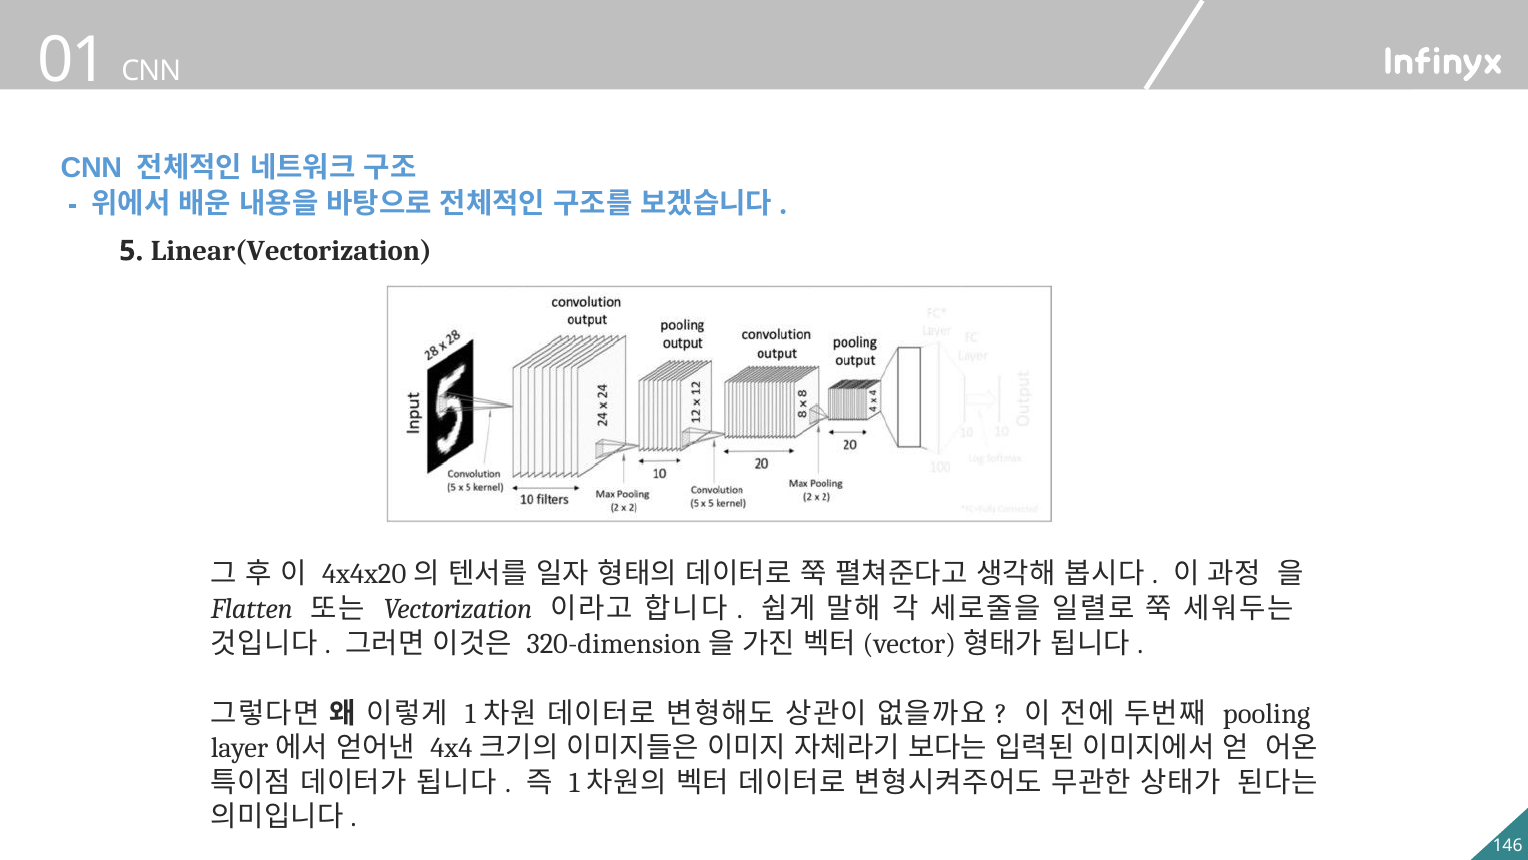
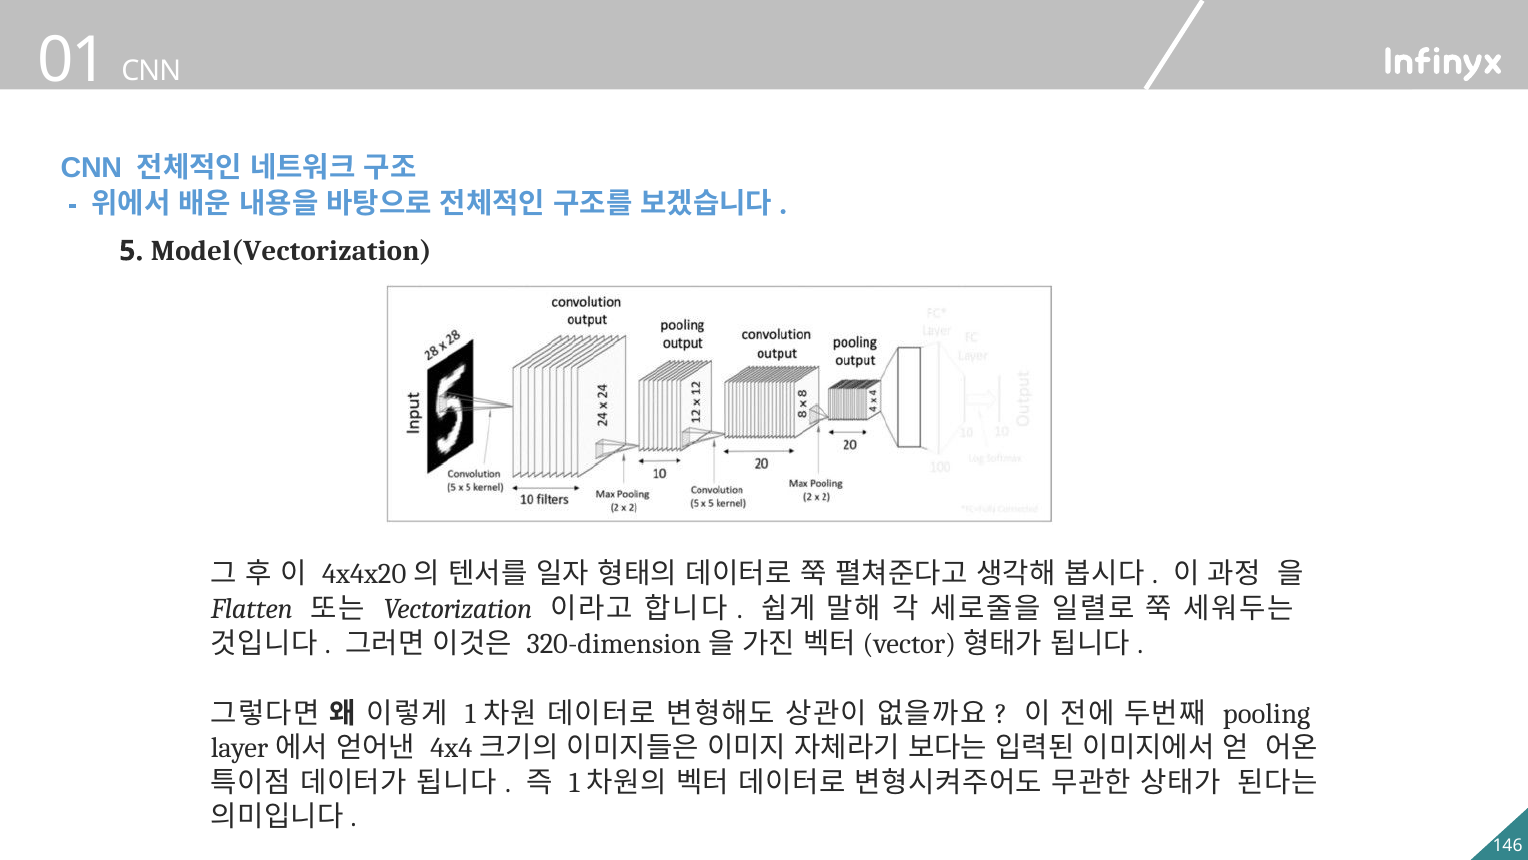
Linear(Vectorization: Linear(Vectorization -> Model(Vectorization
